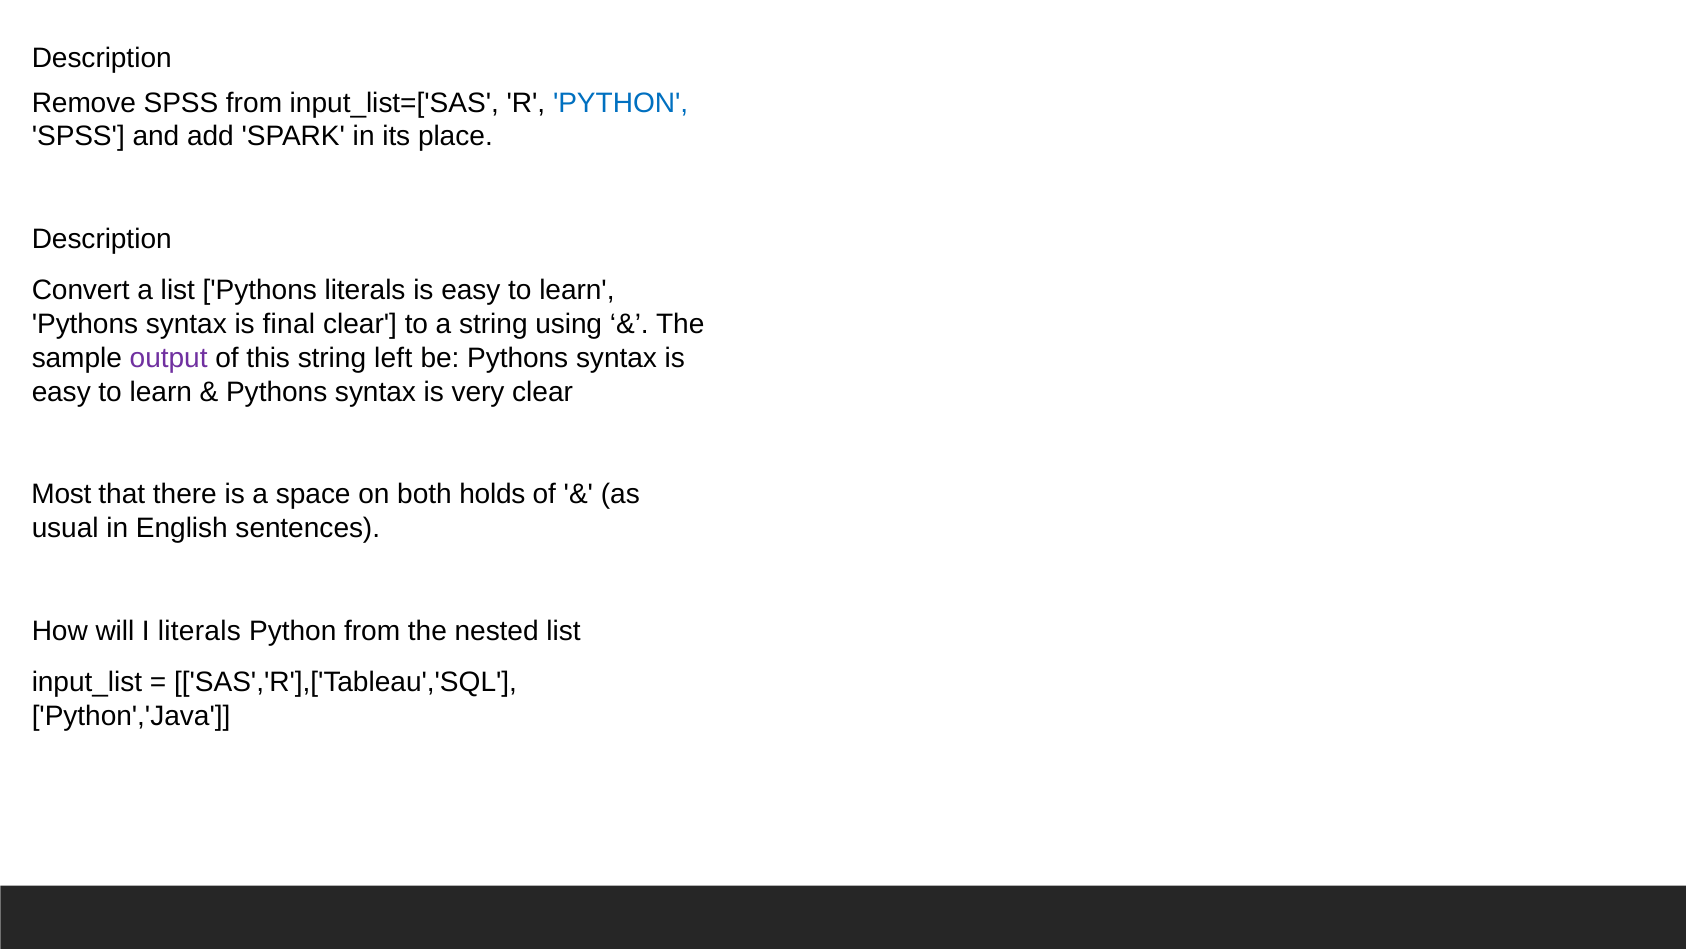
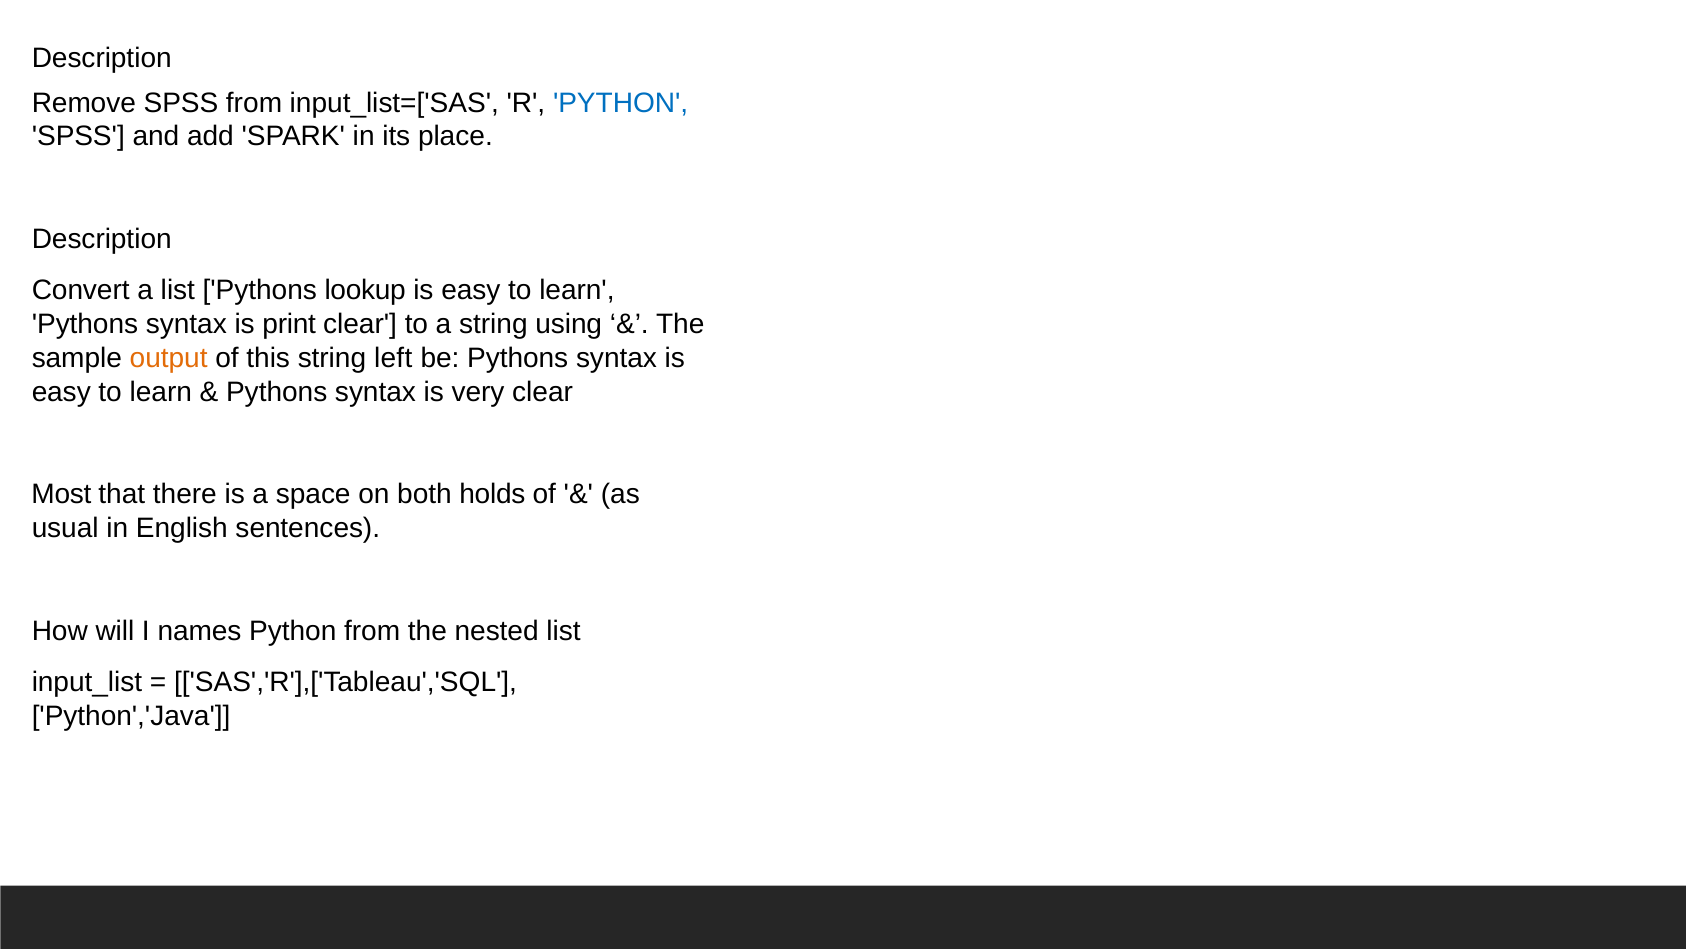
Pythons literals: literals -> lookup
final: final -> print
output colour: purple -> orange
I literals: literals -> names
